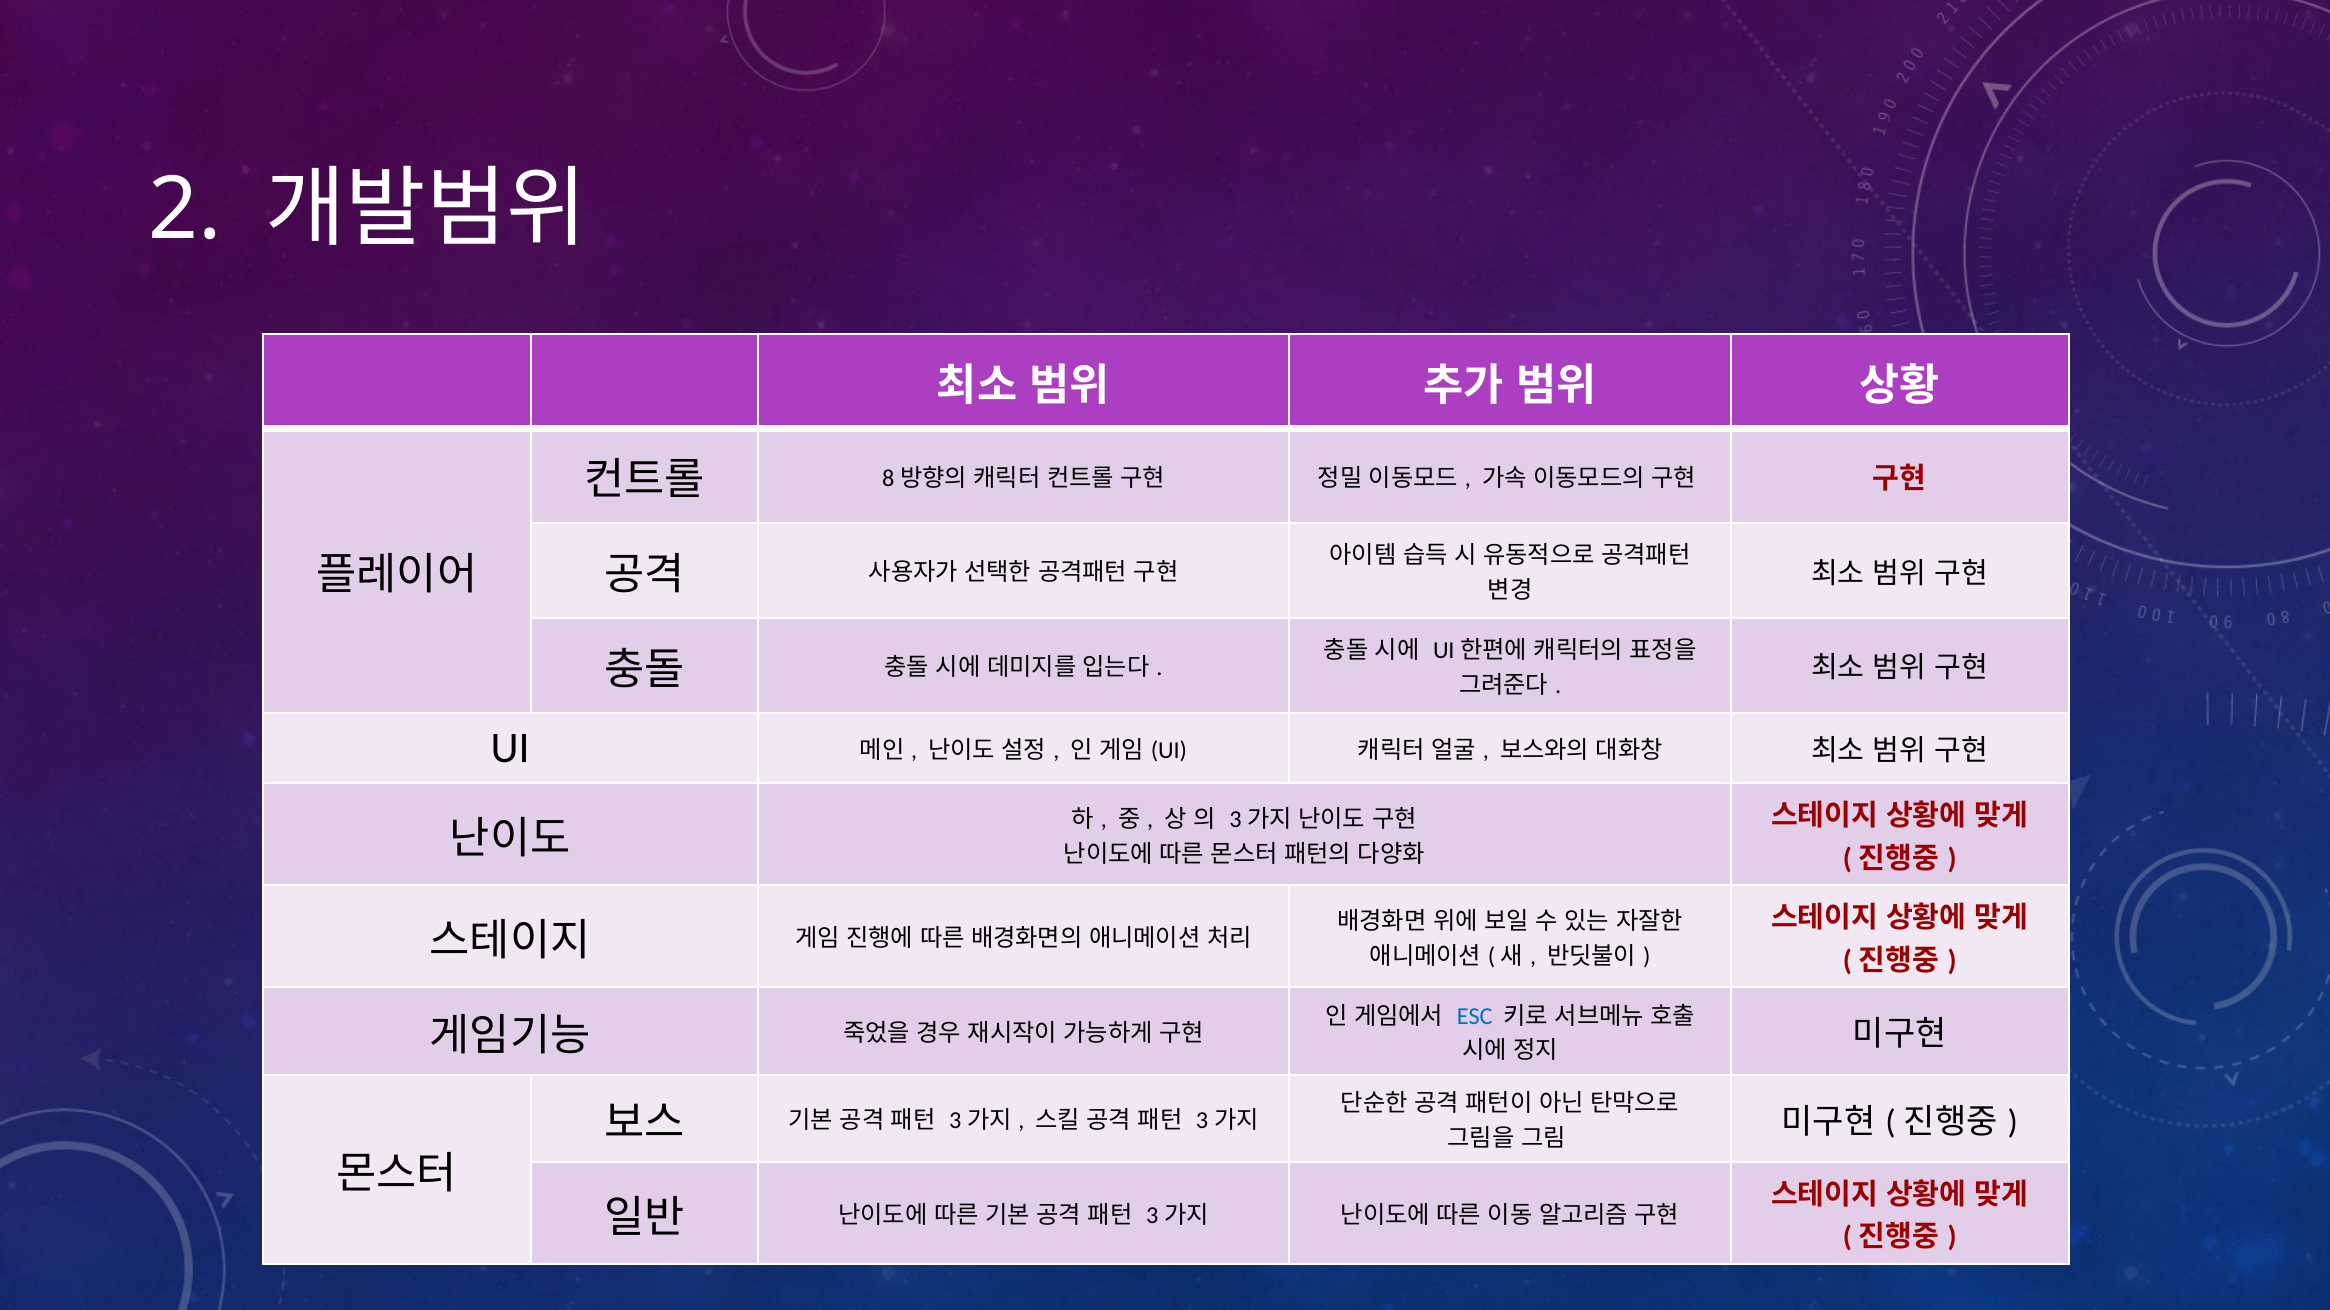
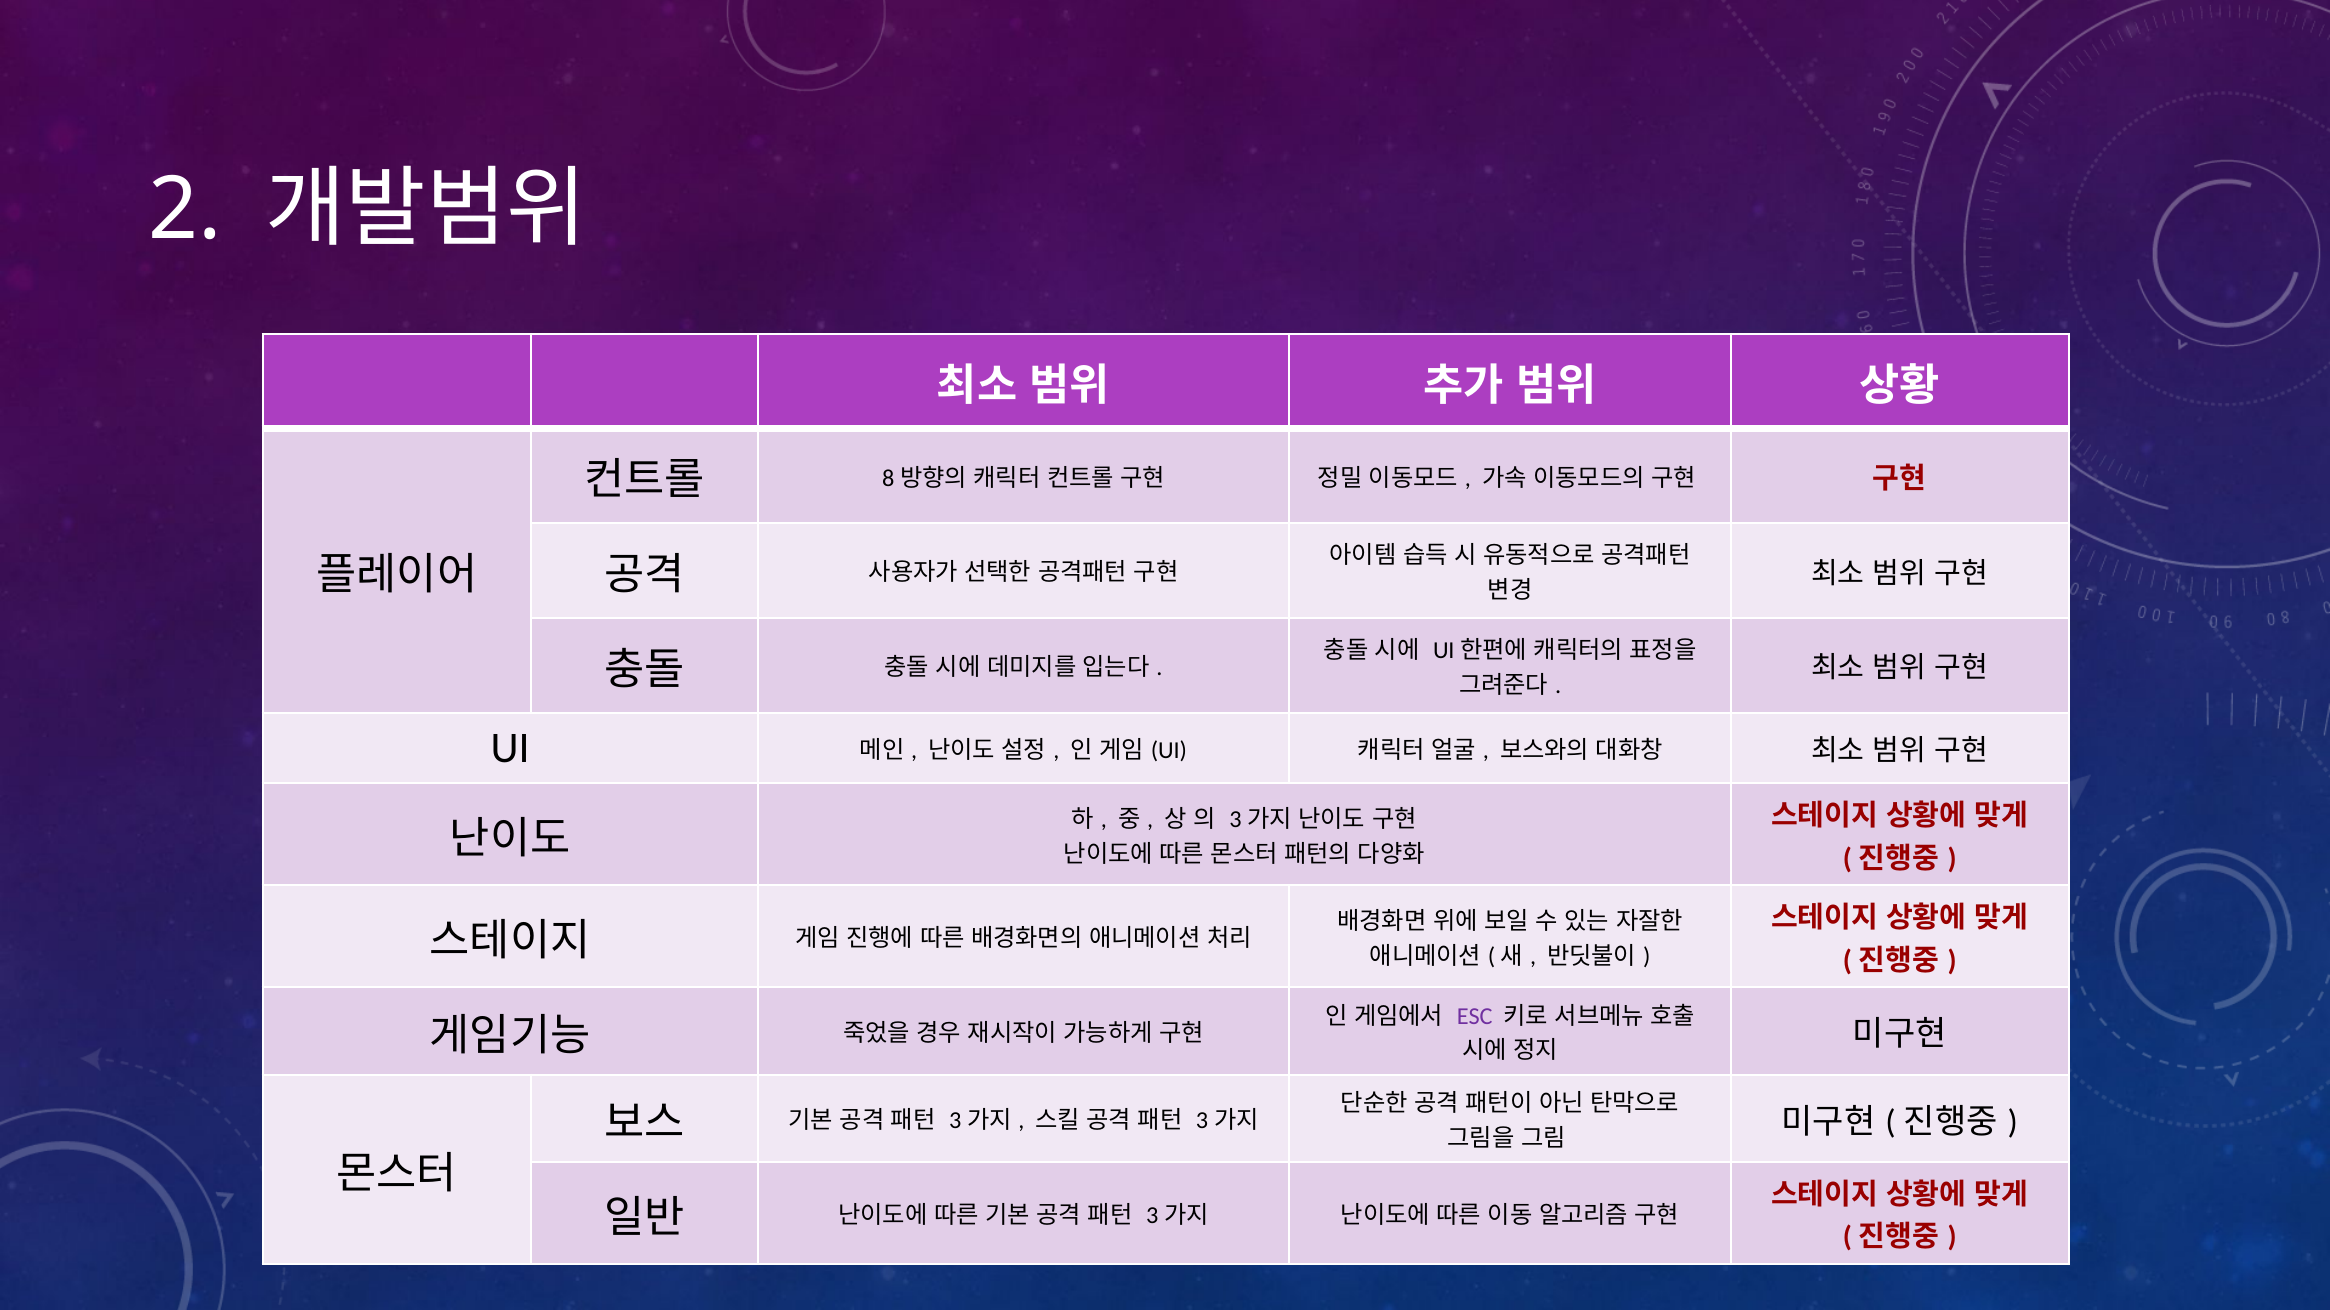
ESC colour: blue -> purple
